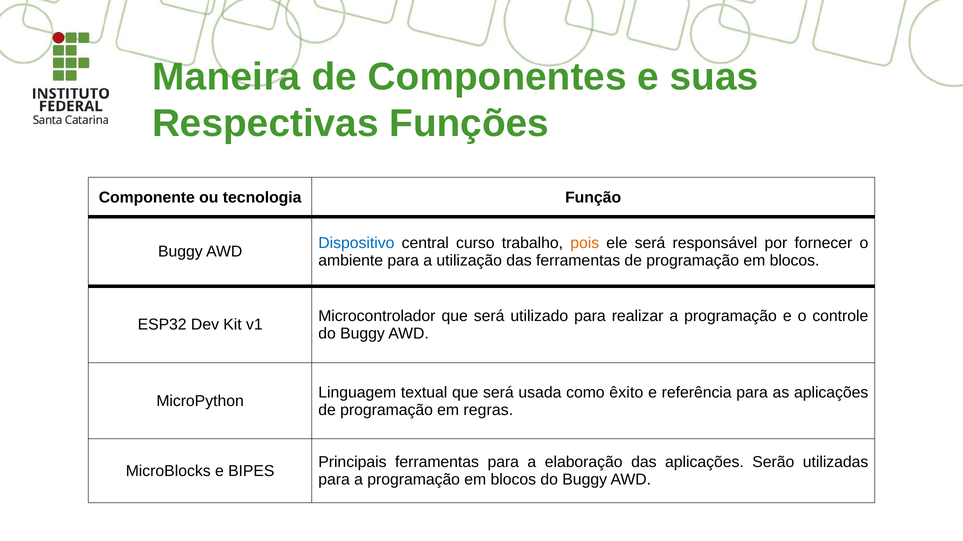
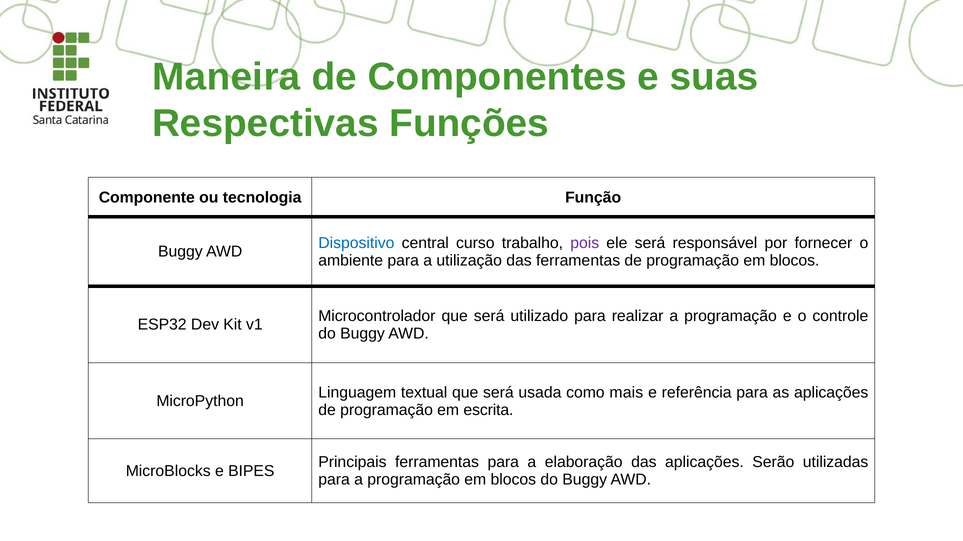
pois colour: orange -> purple
êxito: êxito -> mais
regras: regras -> escrita
